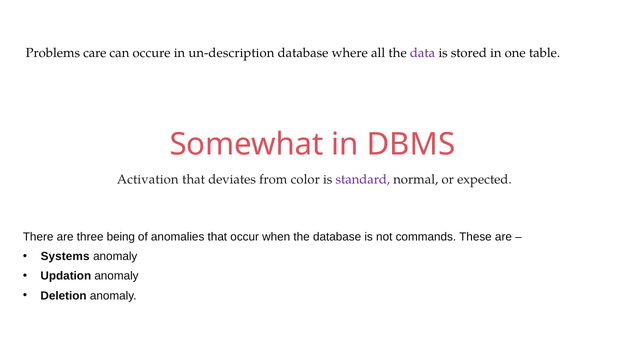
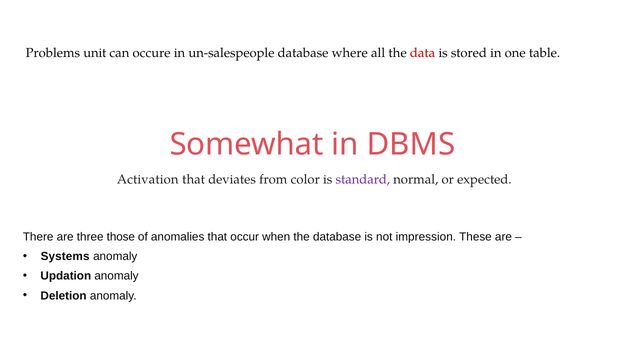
care: care -> unit
un-description: un-description -> un-salespeople
data colour: purple -> red
being: being -> those
commands: commands -> impression
